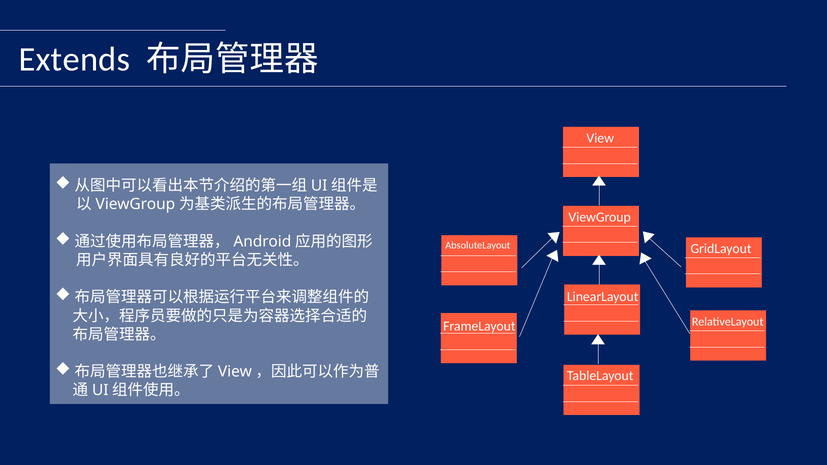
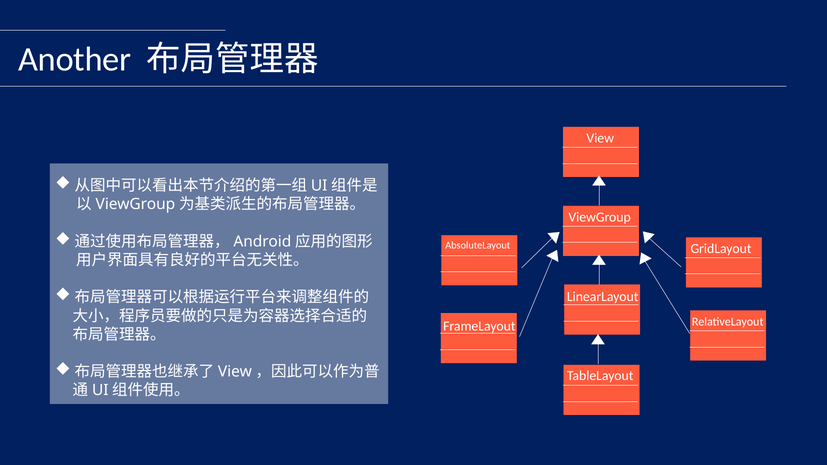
Extends: Extends -> Another
